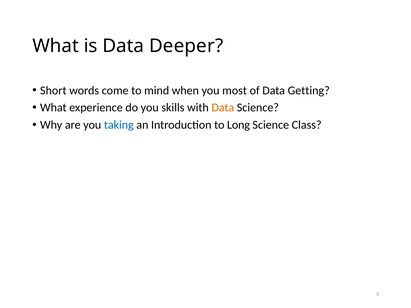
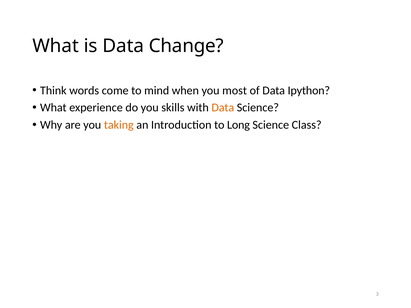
Deeper: Deeper -> Change
Short: Short -> Think
Getting: Getting -> Ipython
taking colour: blue -> orange
